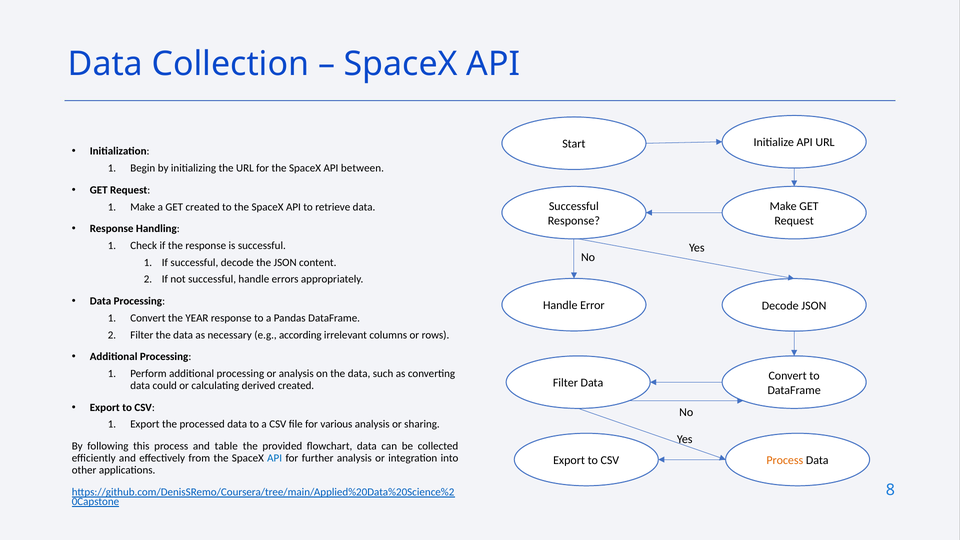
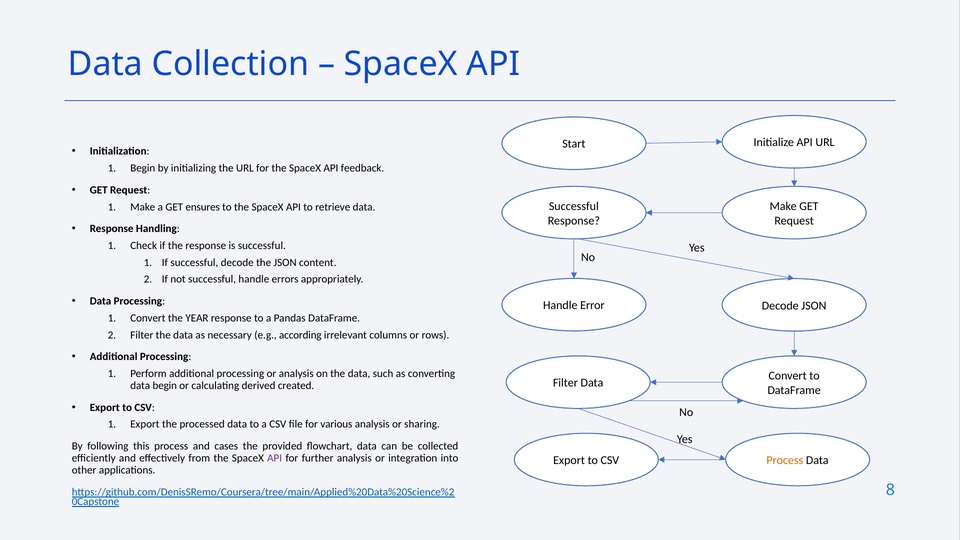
between: between -> feedback
GET created: created -> ensures
data could: could -> begin
table: table -> cases
API at (275, 458) colour: blue -> purple
